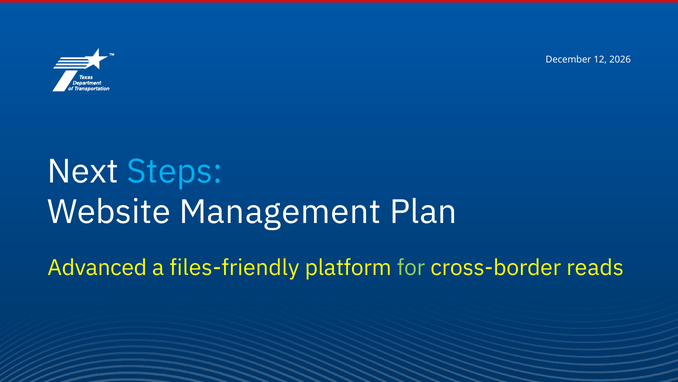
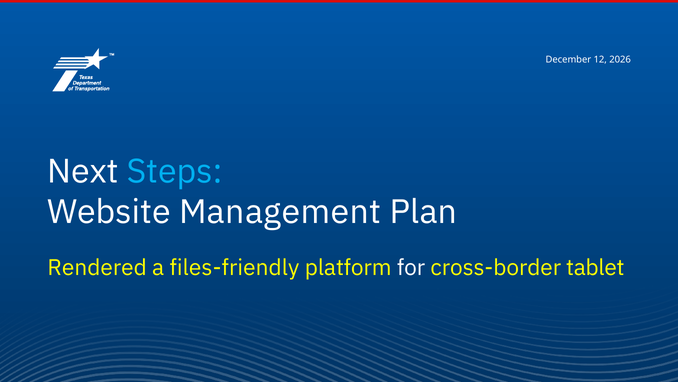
Advanced: Advanced -> Rendered
for colour: light green -> white
reads: reads -> tablet
